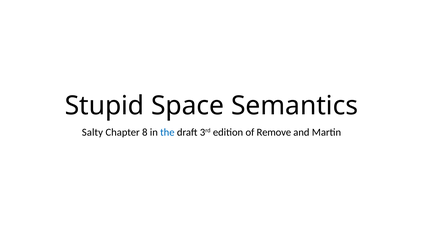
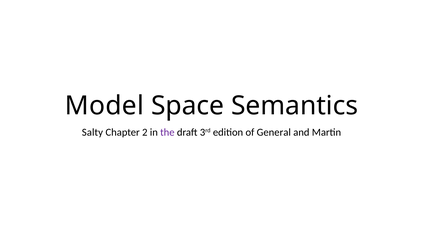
Stupid: Stupid -> Model
8: 8 -> 2
the colour: blue -> purple
Remove: Remove -> General
